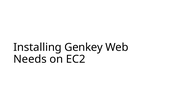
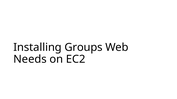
Genkey: Genkey -> Groups
